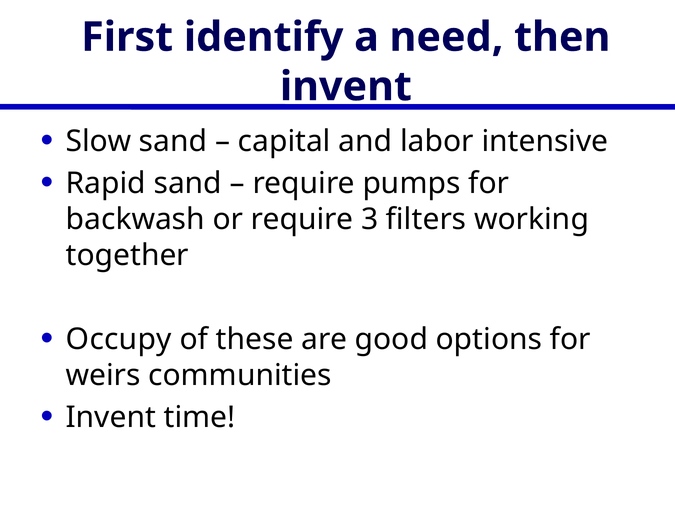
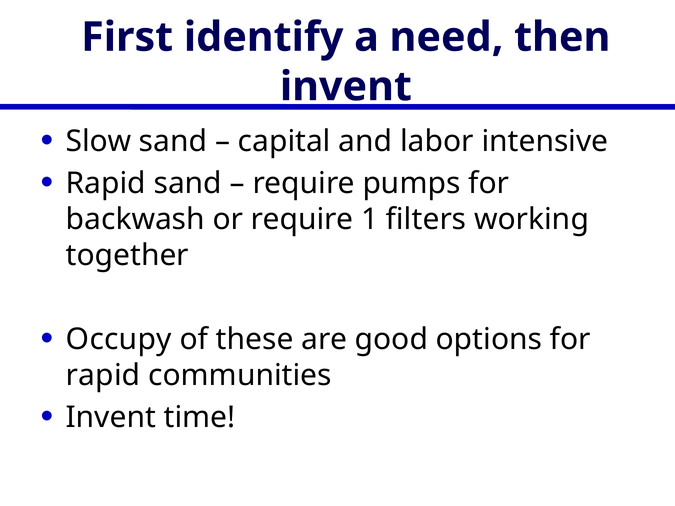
3: 3 -> 1
weirs at (103, 376): weirs -> rapid
